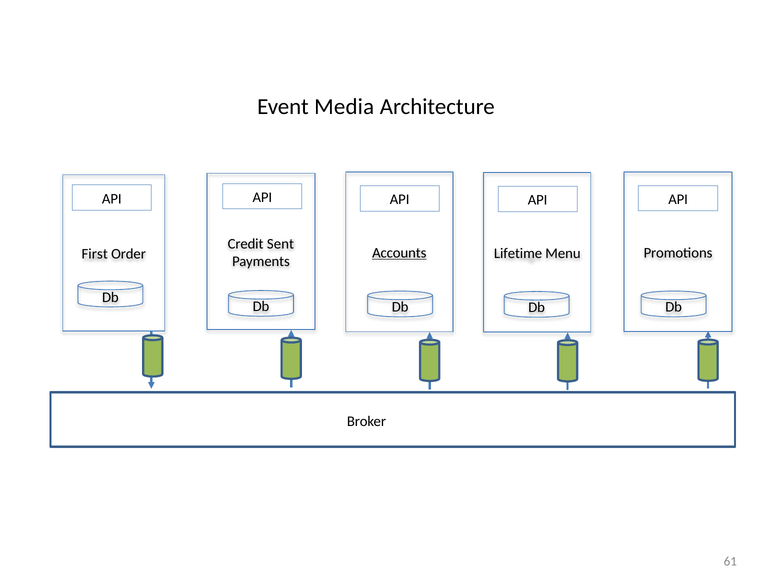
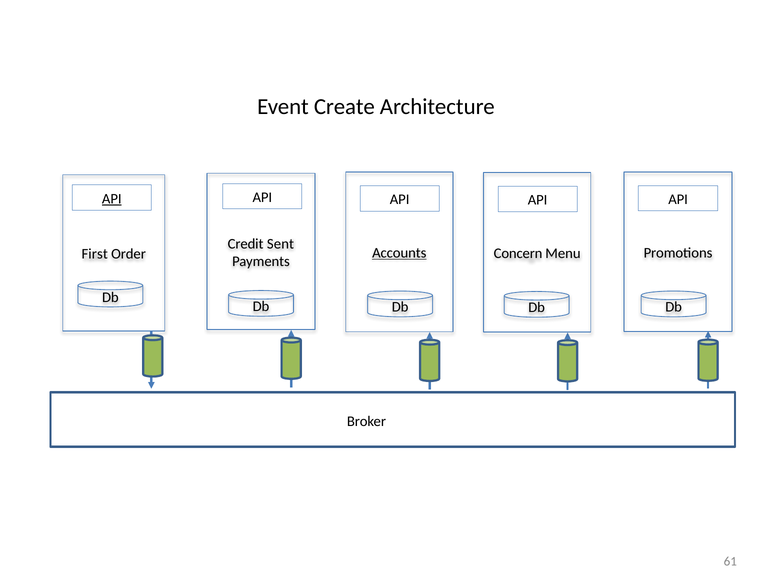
Media: Media -> Create
API at (112, 199) underline: none -> present
Lifetime: Lifetime -> Concern
